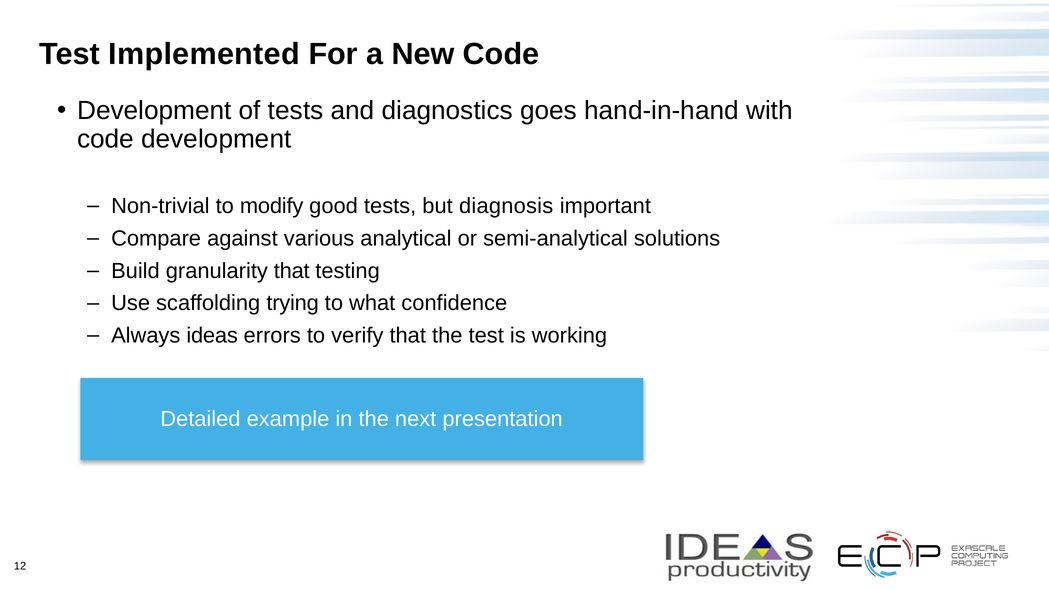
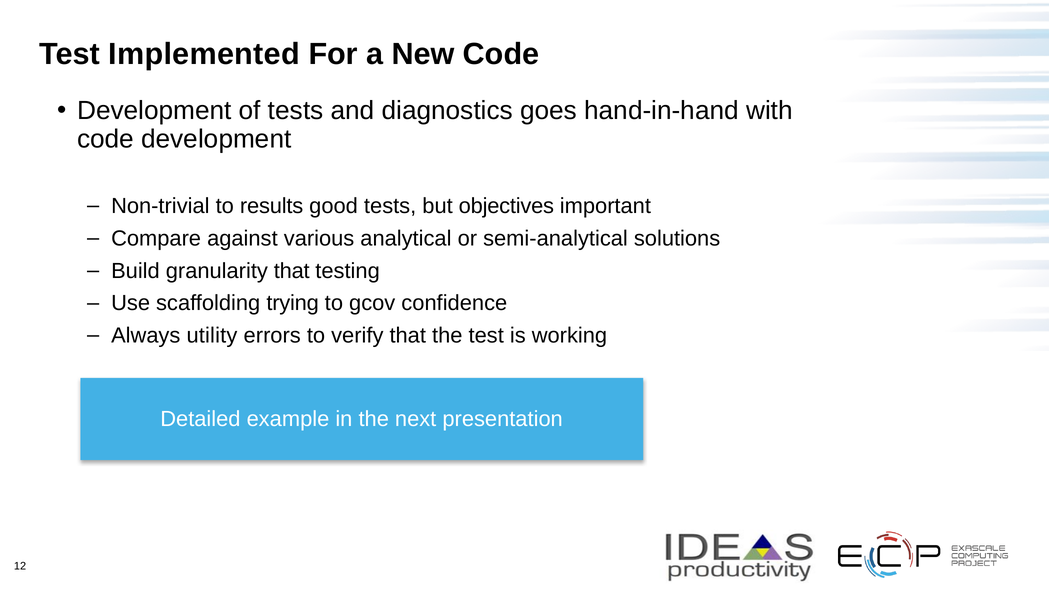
modify: modify -> results
diagnosis: diagnosis -> objectives
what: what -> gcov
ideas: ideas -> utility
